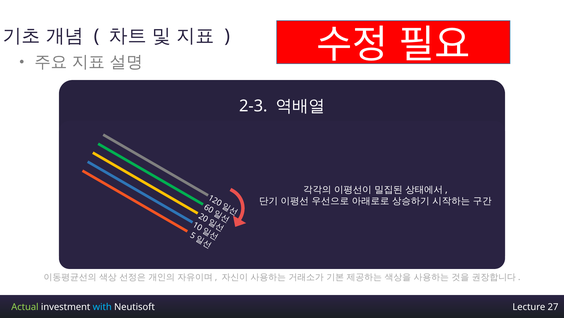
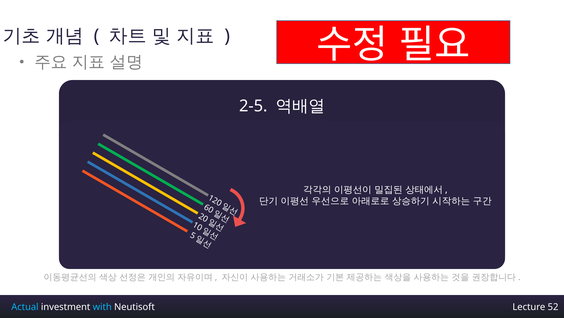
2-3: 2-3 -> 2-5
Actual colour: light green -> light blue
27: 27 -> 52
